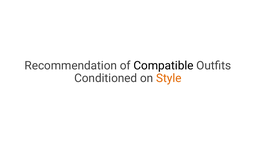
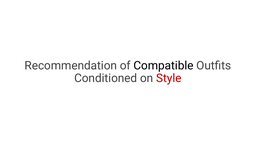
Style colour: orange -> red
